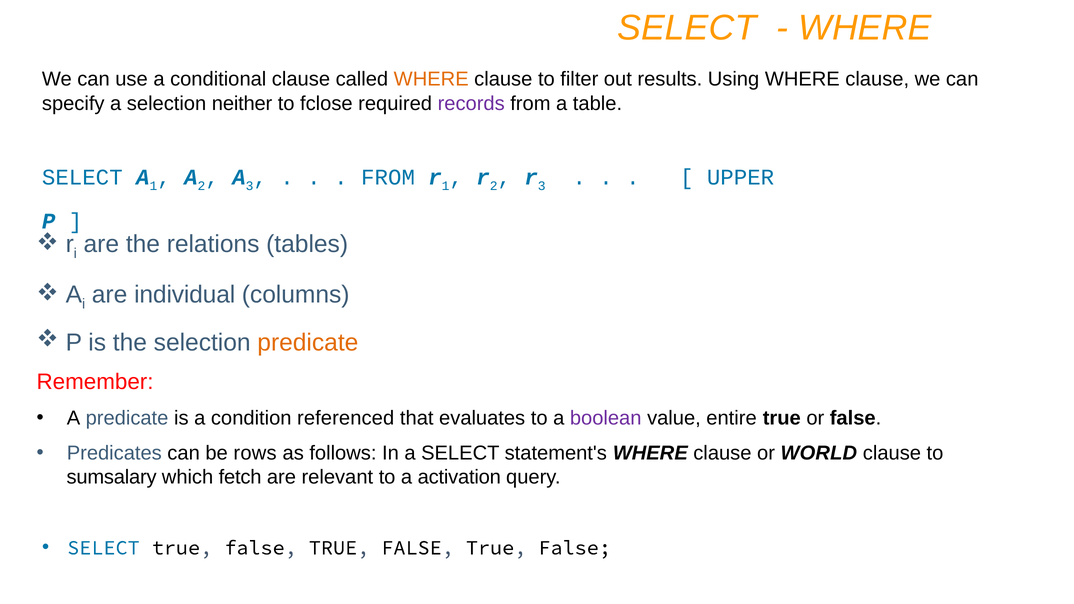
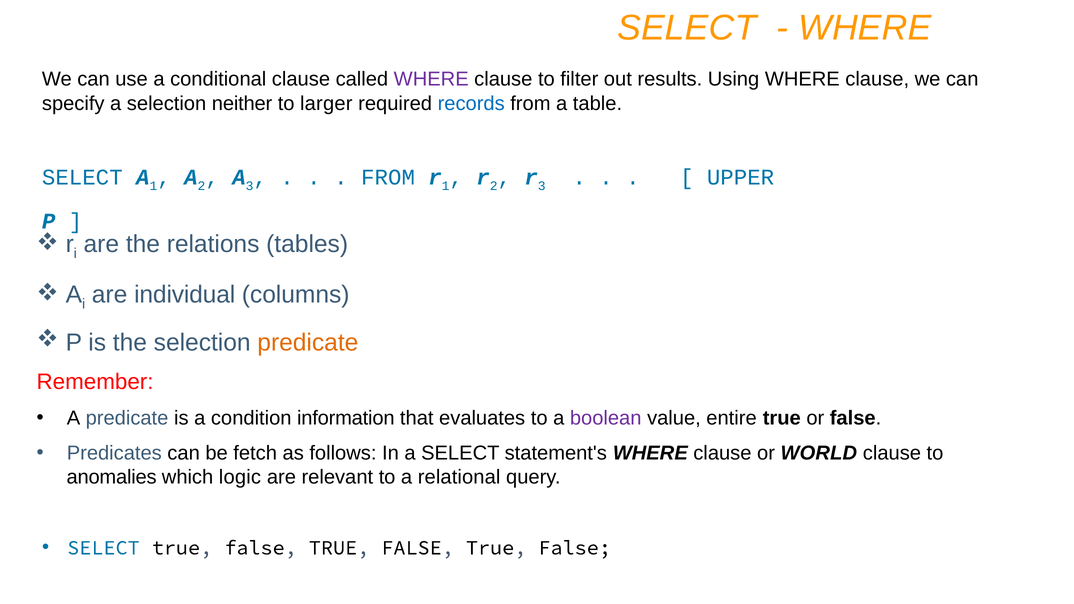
WHERE at (431, 79) colour: orange -> purple
fclose: fclose -> larger
records colour: purple -> blue
referenced: referenced -> information
rows: rows -> fetch
sumsalary: sumsalary -> anomalies
fetch: fetch -> logic
activation: activation -> relational
